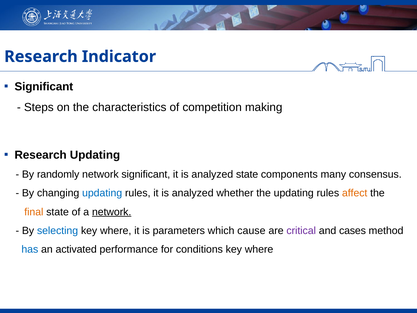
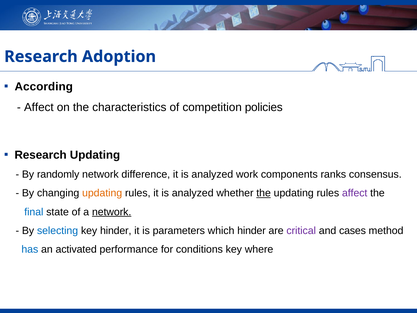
Indicator: Indicator -> Adoption
Significant at (44, 86): Significant -> According
Steps at (39, 107): Steps -> Affect
making: making -> policies
network significant: significant -> difference
analyzed state: state -> work
many: many -> ranks
updating at (102, 193) colour: blue -> orange
the at (264, 193) underline: none -> present
affect at (355, 193) colour: orange -> purple
final colour: orange -> blue
where at (116, 231): where -> hinder
which cause: cause -> hinder
